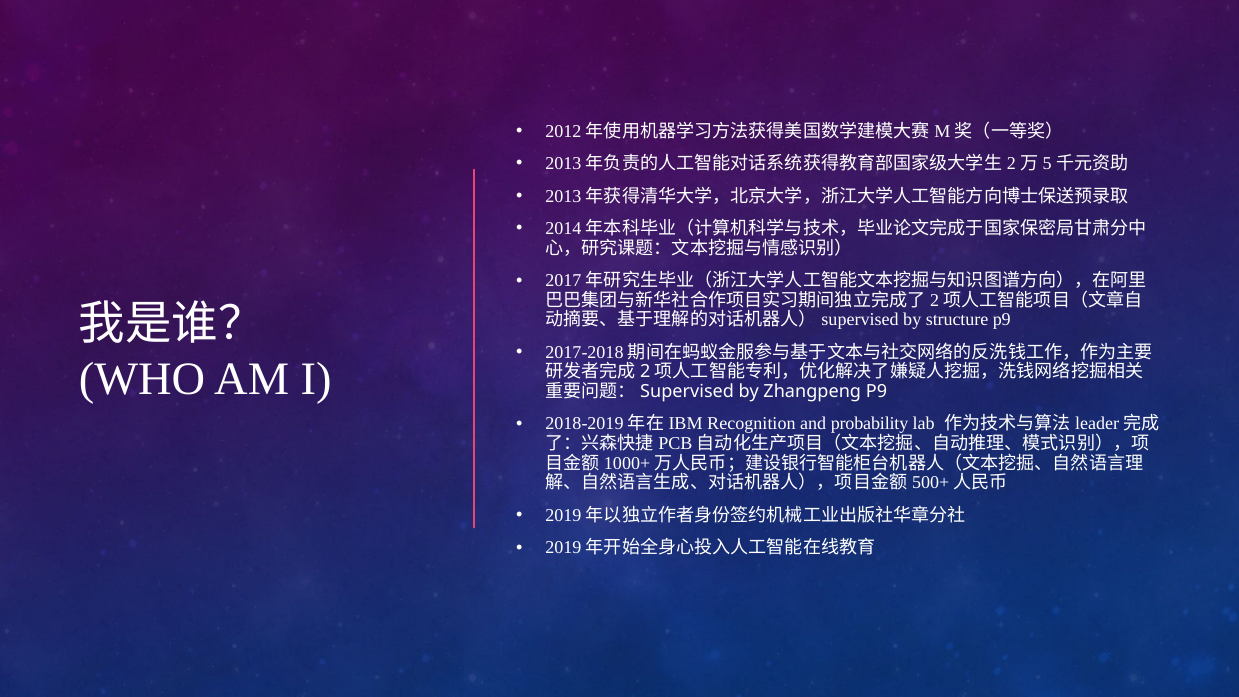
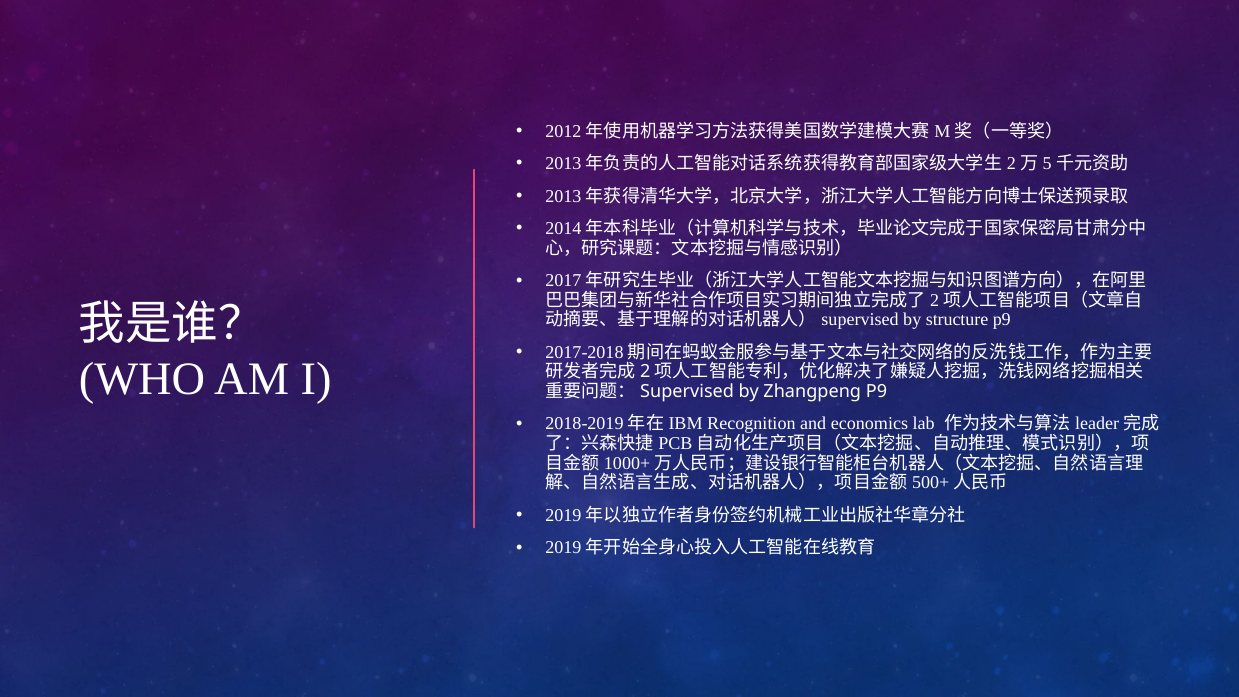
probability: probability -> economics
